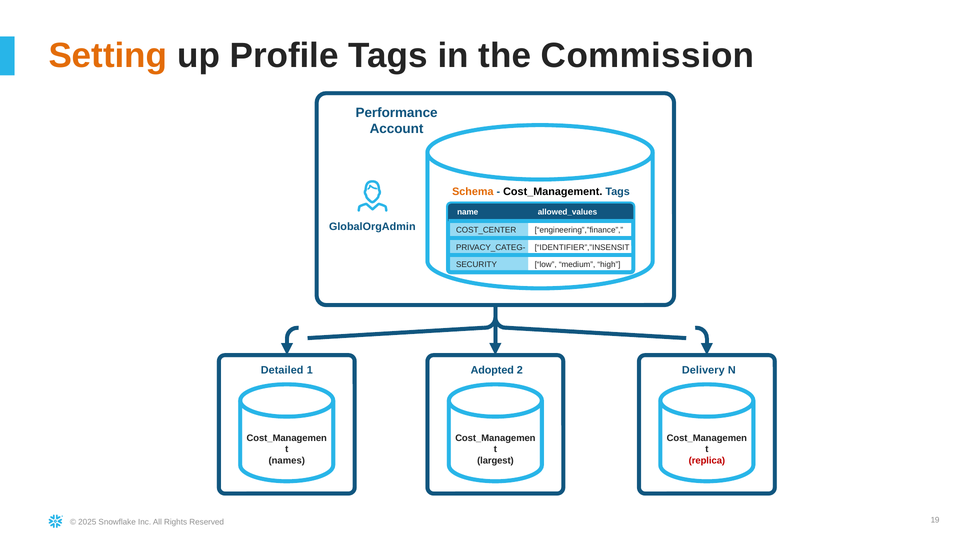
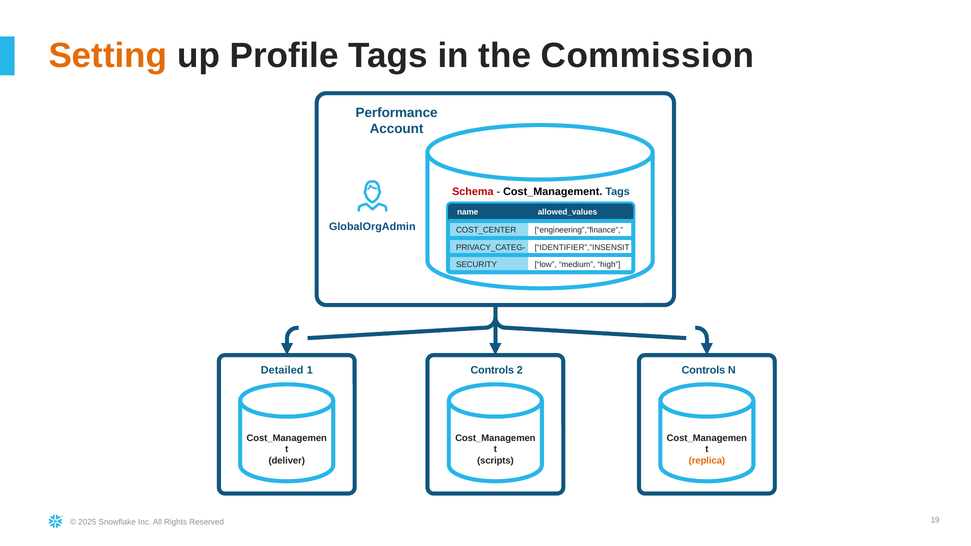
Schema colour: orange -> red
1 Adopted: Adopted -> Controls
2 Delivery: Delivery -> Controls
names: names -> deliver
largest: largest -> scripts
replica colour: red -> orange
